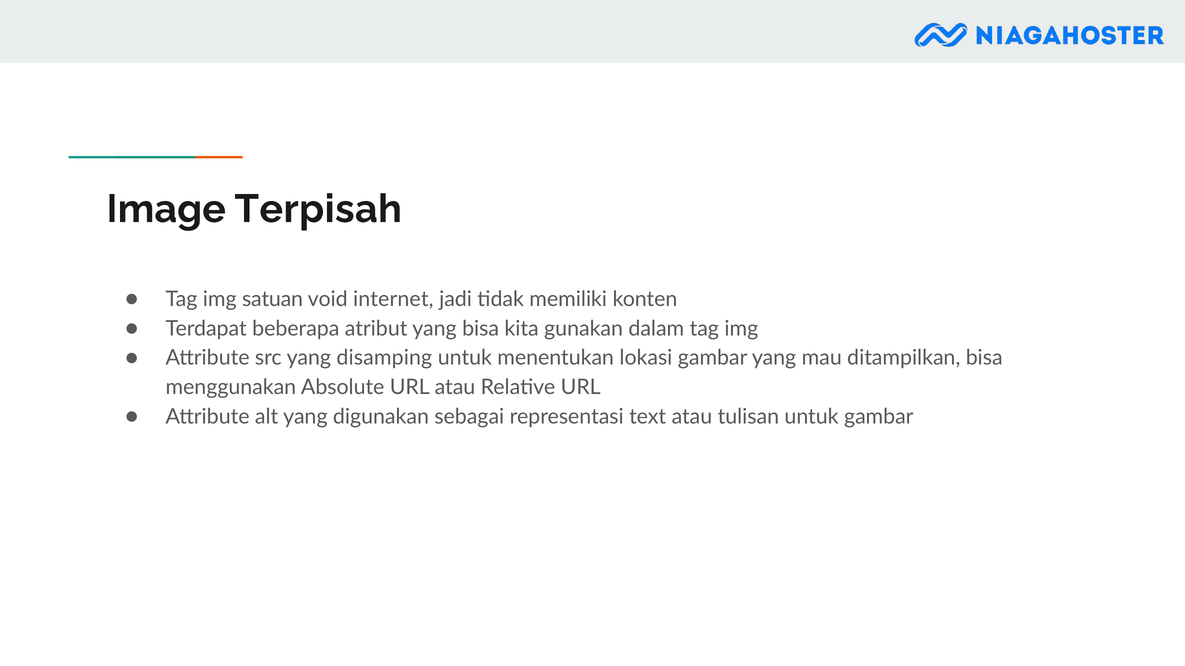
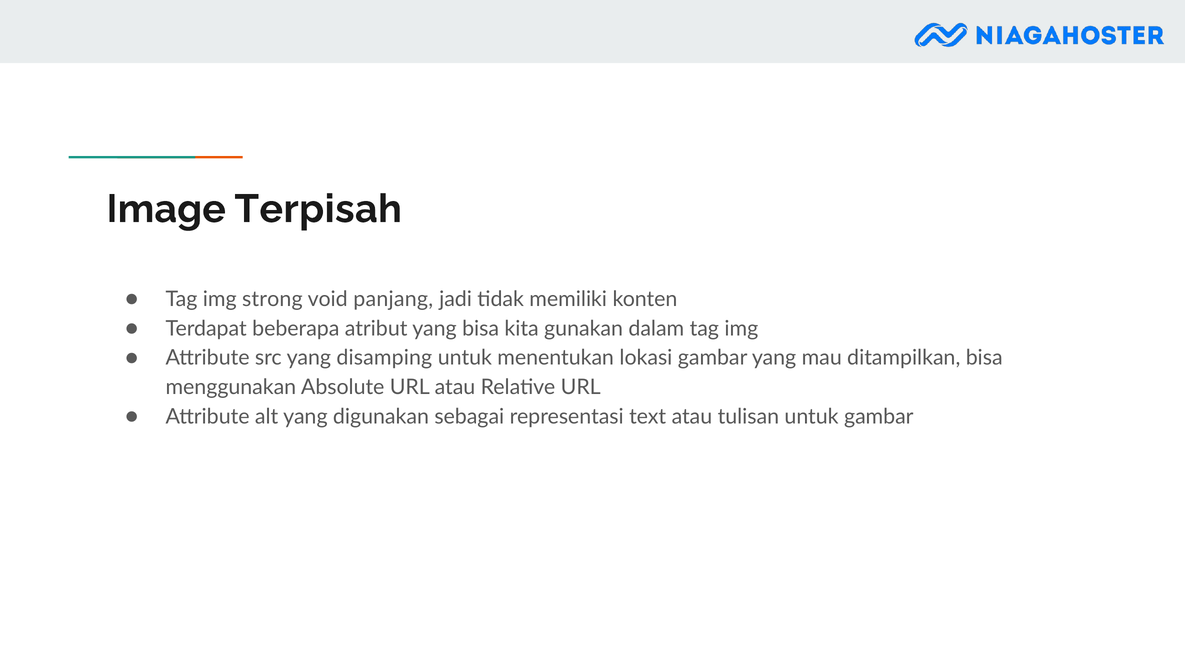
satuan: satuan -> strong
internet: internet -> panjang
